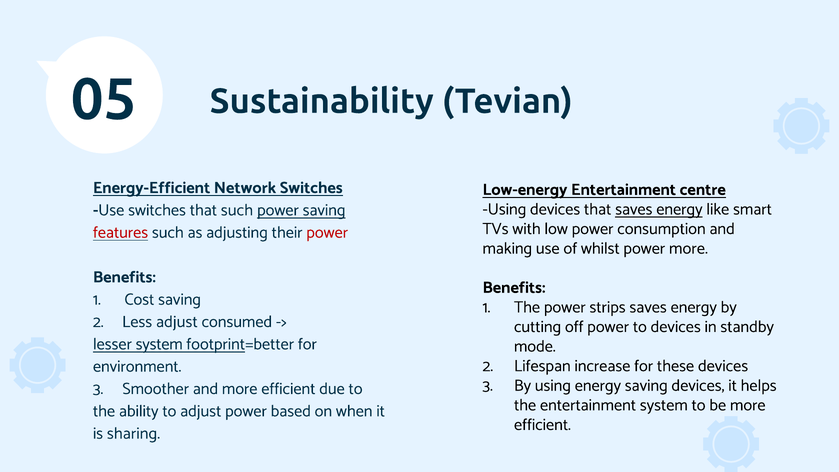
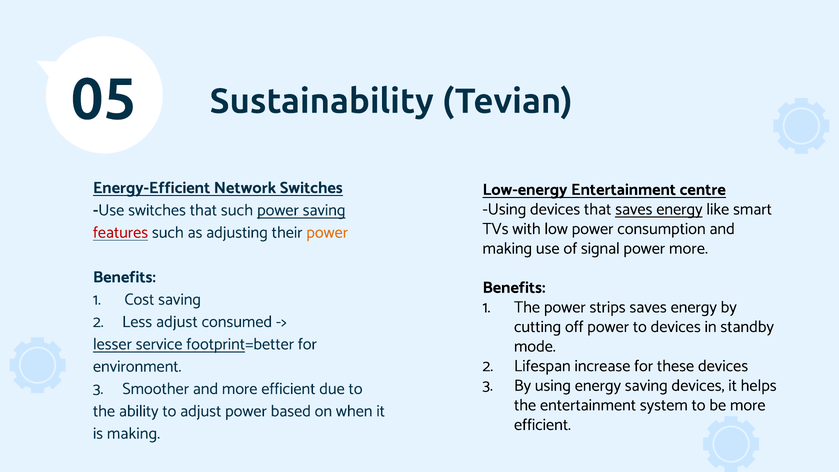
power at (327, 232) colour: red -> orange
whilst: whilst -> signal
lesser system: system -> service
is sharing: sharing -> making
